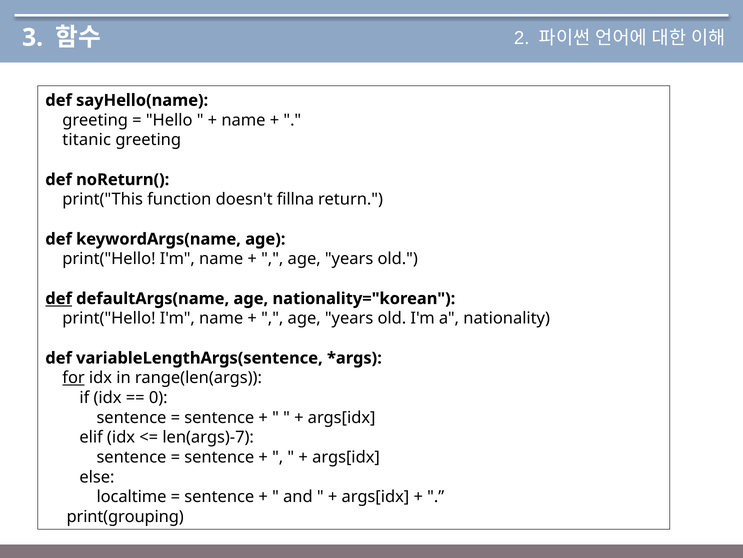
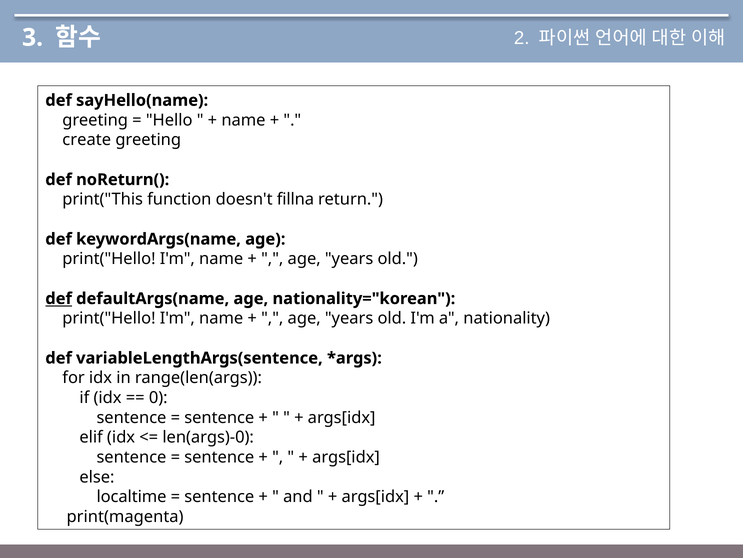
titanic: titanic -> create
for underline: present -> none
len(args)-7: len(args)-7 -> len(args)-0
print(grouping: print(grouping -> print(magenta
